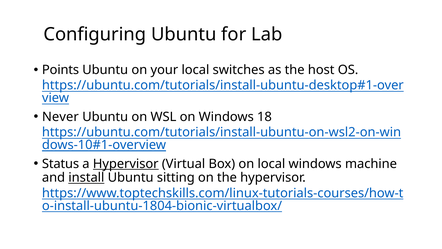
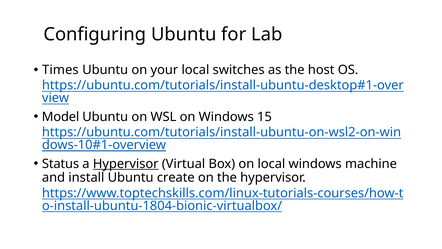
Points: Points -> Times
Never: Never -> Model
18: 18 -> 15
install underline: present -> none
sitting: sitting -> create
